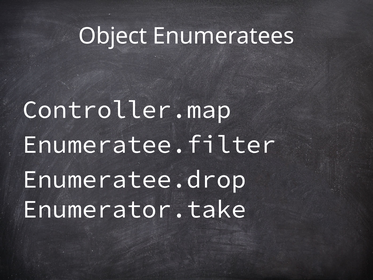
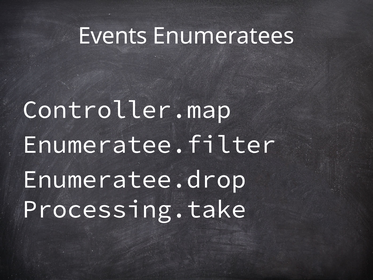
Object: Object -> Events
Enumerator.take: Enumerator.take -> Processing.take
